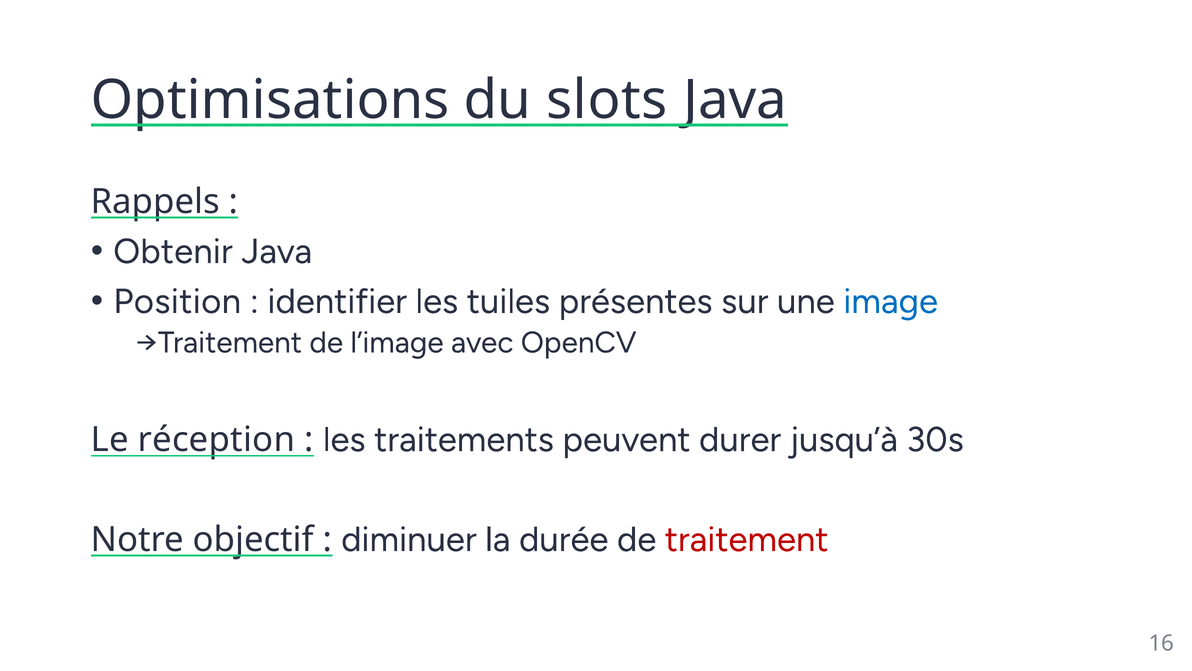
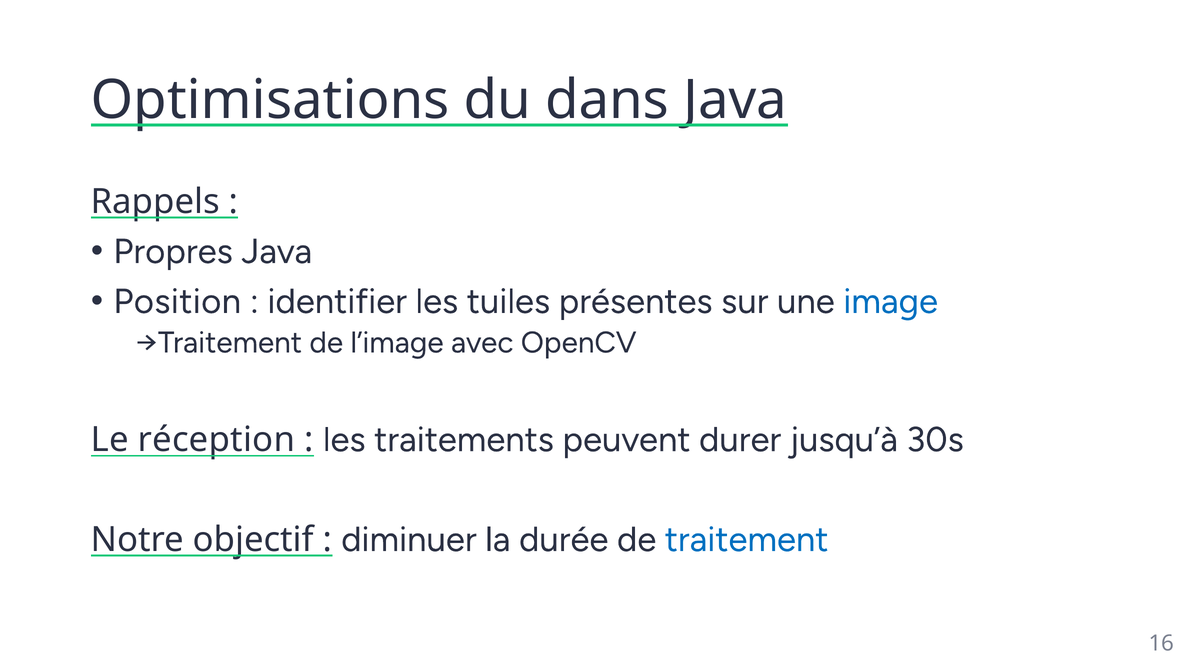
slots: slots -> dans
Obtenir: Obtenir -> Propres
traitement colour: red -> blue
